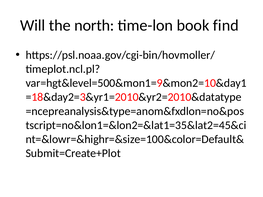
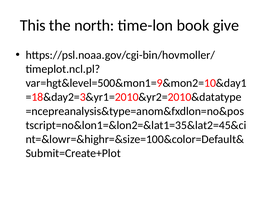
Will: Will -> This
find: find -> give
